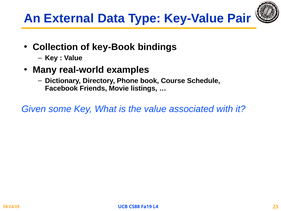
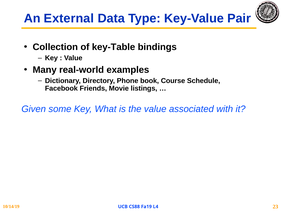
key-Book: key-Book -> key-Table
